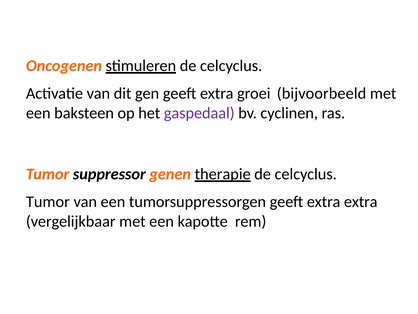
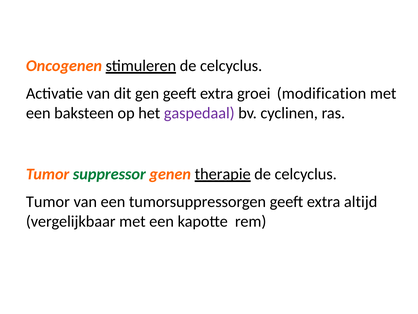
bijvoorbeeld: bijvoorbeeld -> modification
suppressor colour: black -> green
extra extra: extra -> altijd
